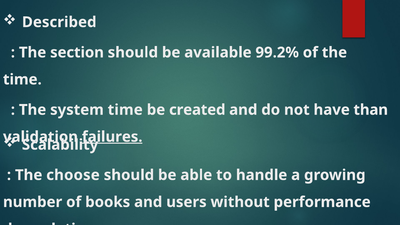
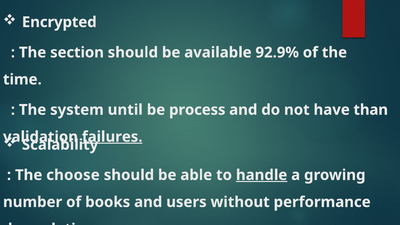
Described: Described -> Encrypted
99.2%: 99.2% -> 92.9%
system time: time -> until
created: created -> process
handle underline: none -> present
